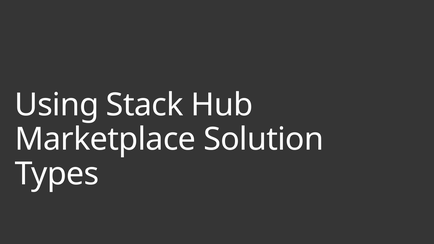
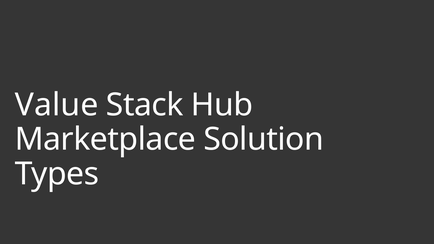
Using: Using -> Value
